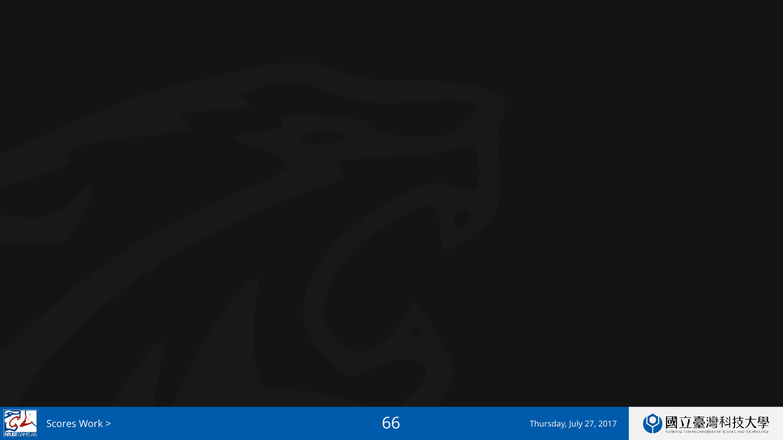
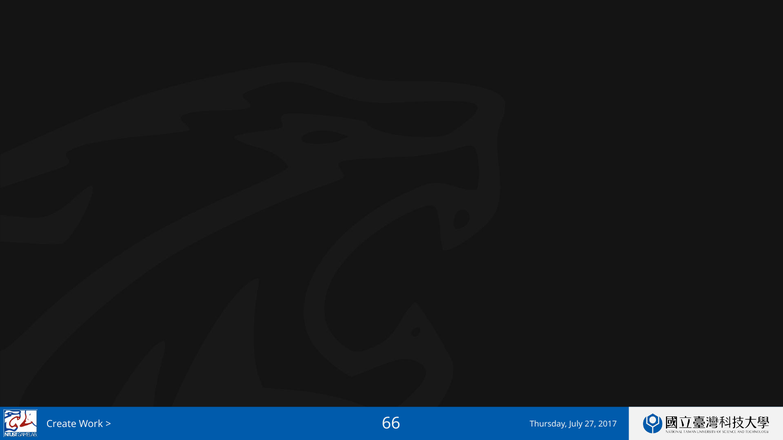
Scores: Scores -> Create
